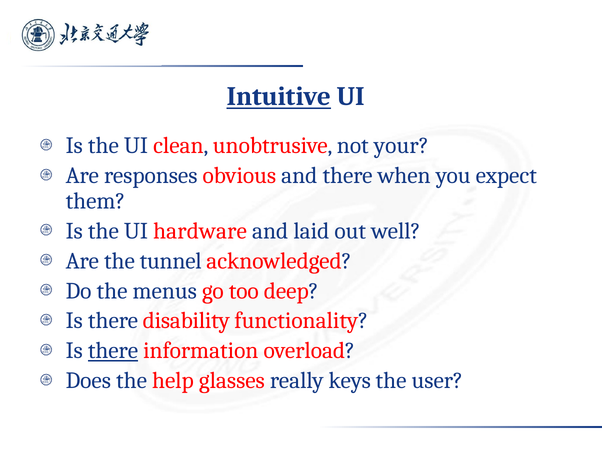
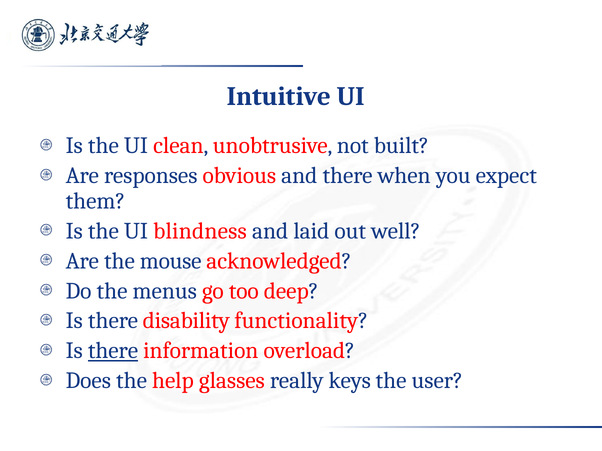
Intuitive underline: present -> none
your: your -> built
hardware: hardware -> blindness
tunnel: tunnel -> mouse
